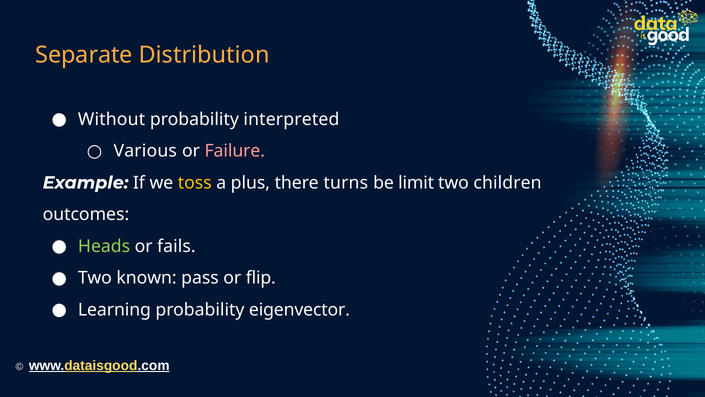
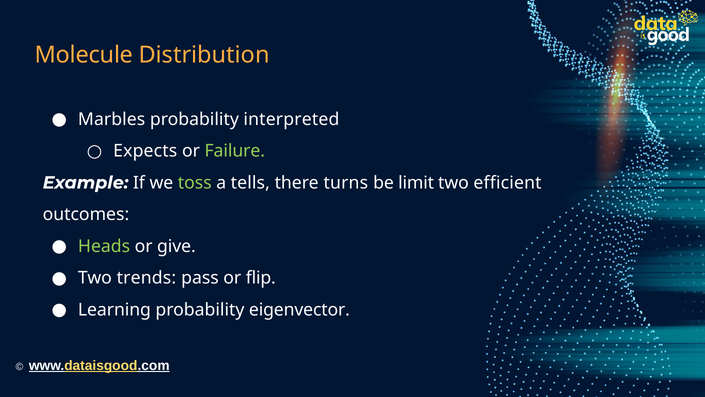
Separate: Separate -> Molecule
Without: Without -> Marbles
Various: Various -> Expects
Failure colour: pink -> light green
toss colour: yellow -> light green
plus: plus -> tells
children: children -> efficient
fails: fails -> give
known: known -> trends
